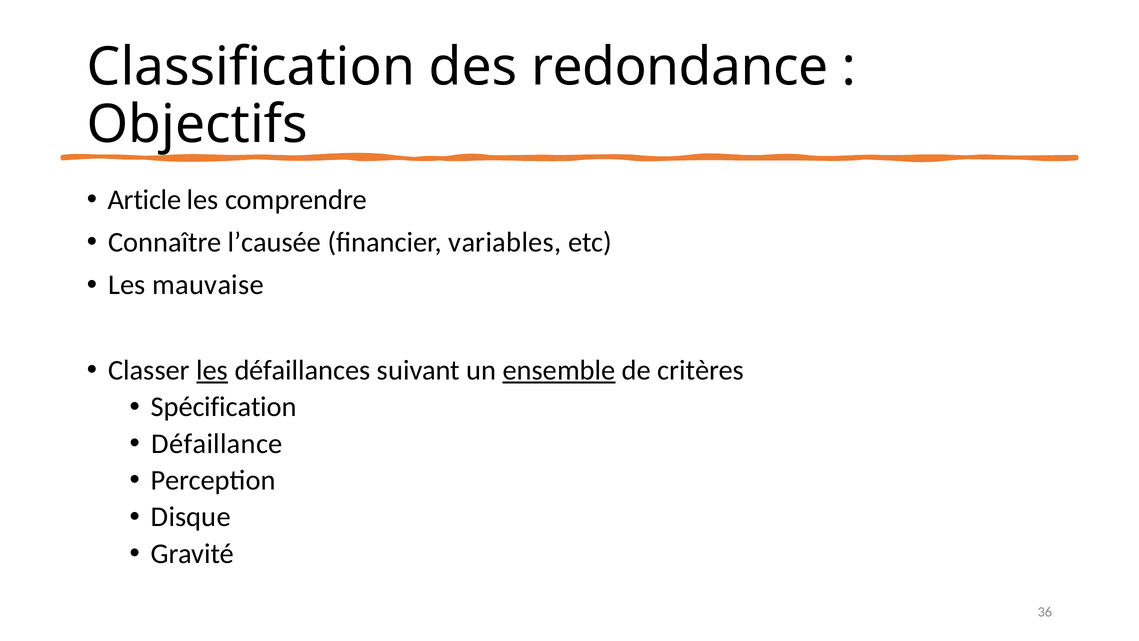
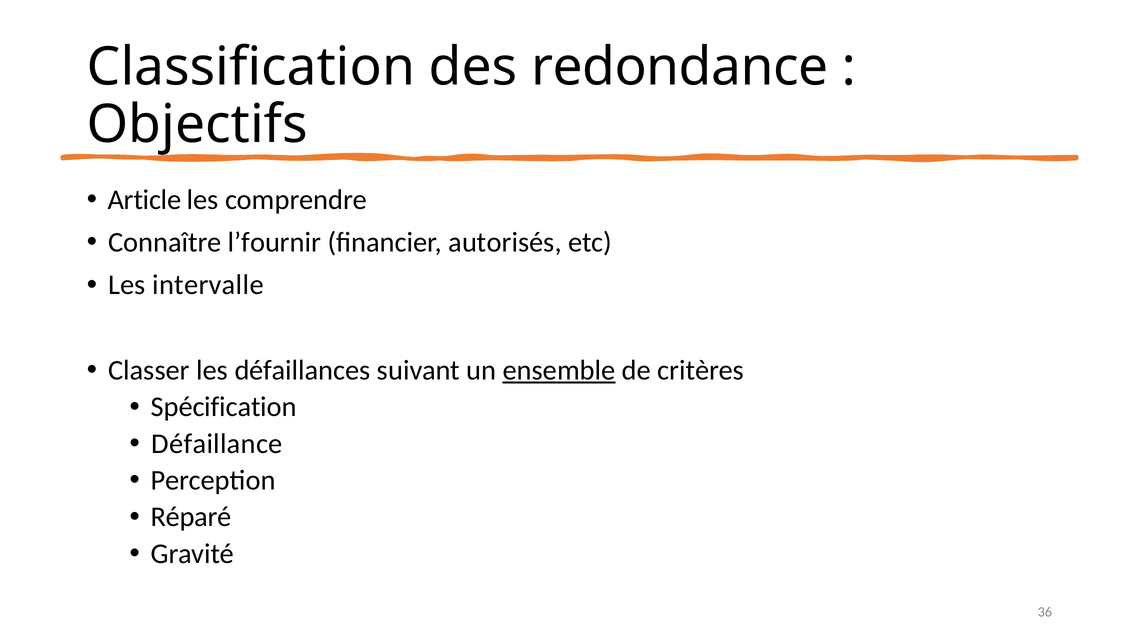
l’causée: l’causée -> l’fournir
variables: variables -> autorisés
mauvaise: mauvaise -> intervalle
les at (212, 370) underline: present -> none
Disque: Disque -> Réparé
